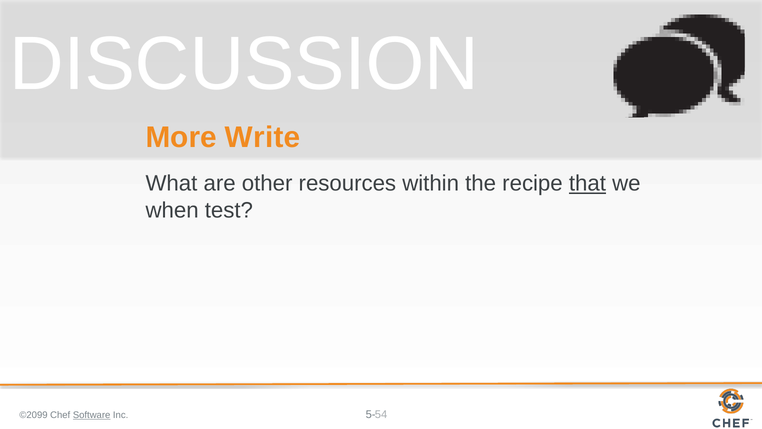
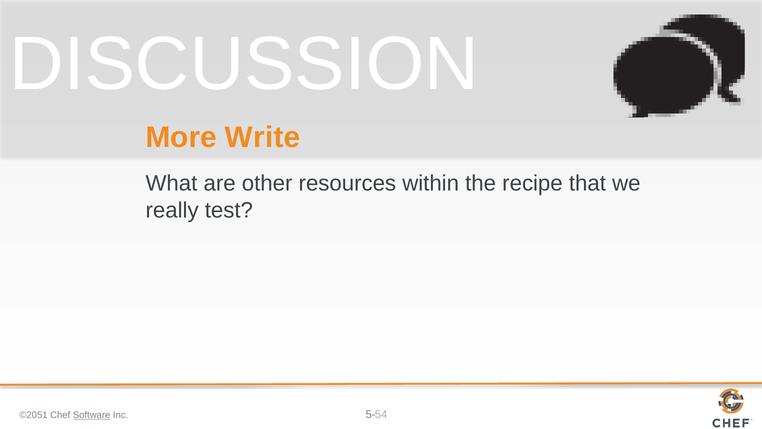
that underline: present -> none
when: when -> really
©2099: ©2099 -> ©2051
